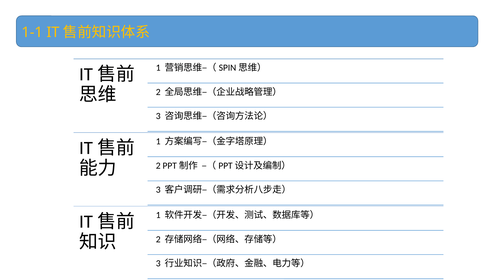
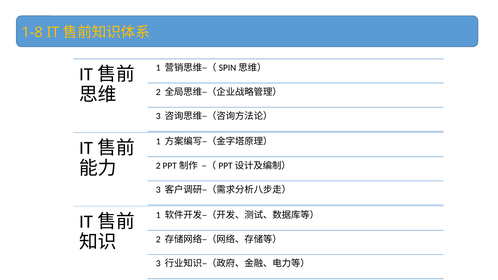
1-1: 1-1 -> 1-8
